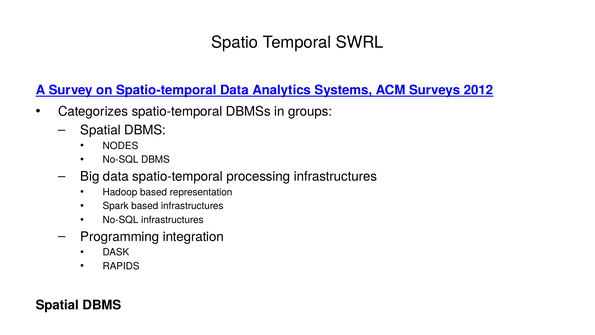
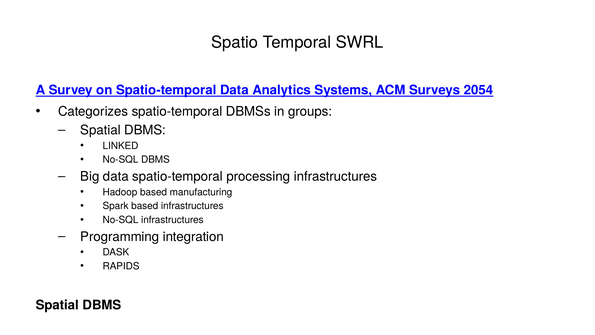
2012: 2012 -> 2054
NODES: NODES -> LINKED
representation: representation -> manufacturing
